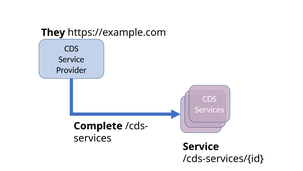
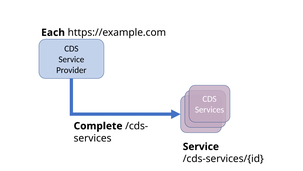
They: They -> Each
